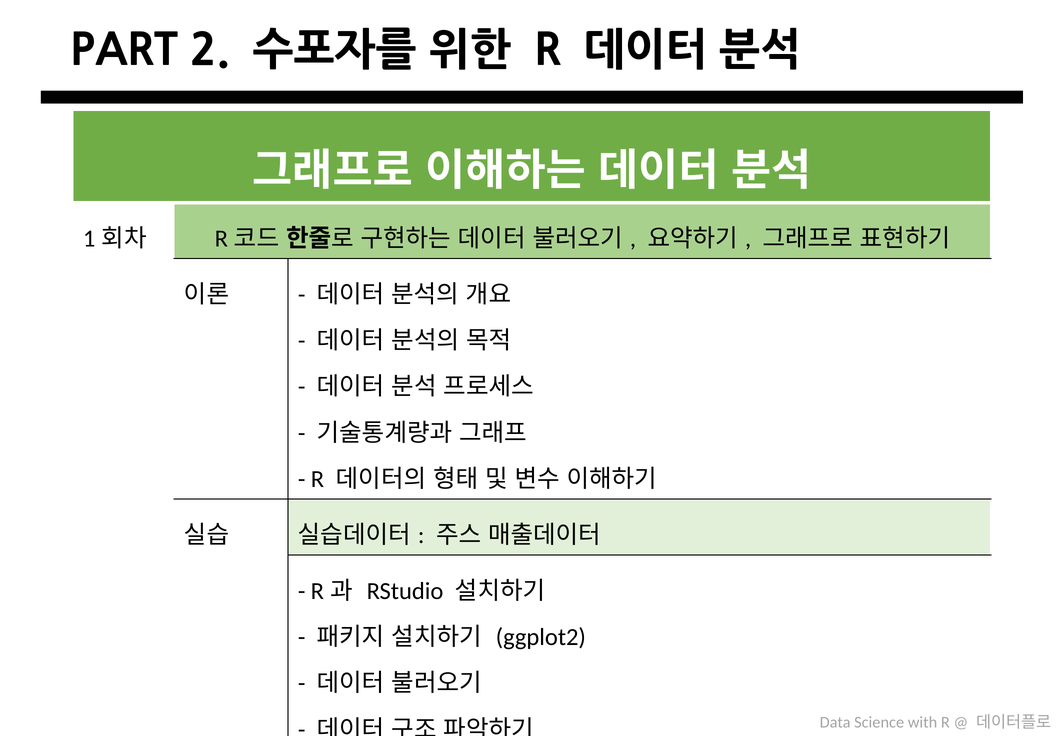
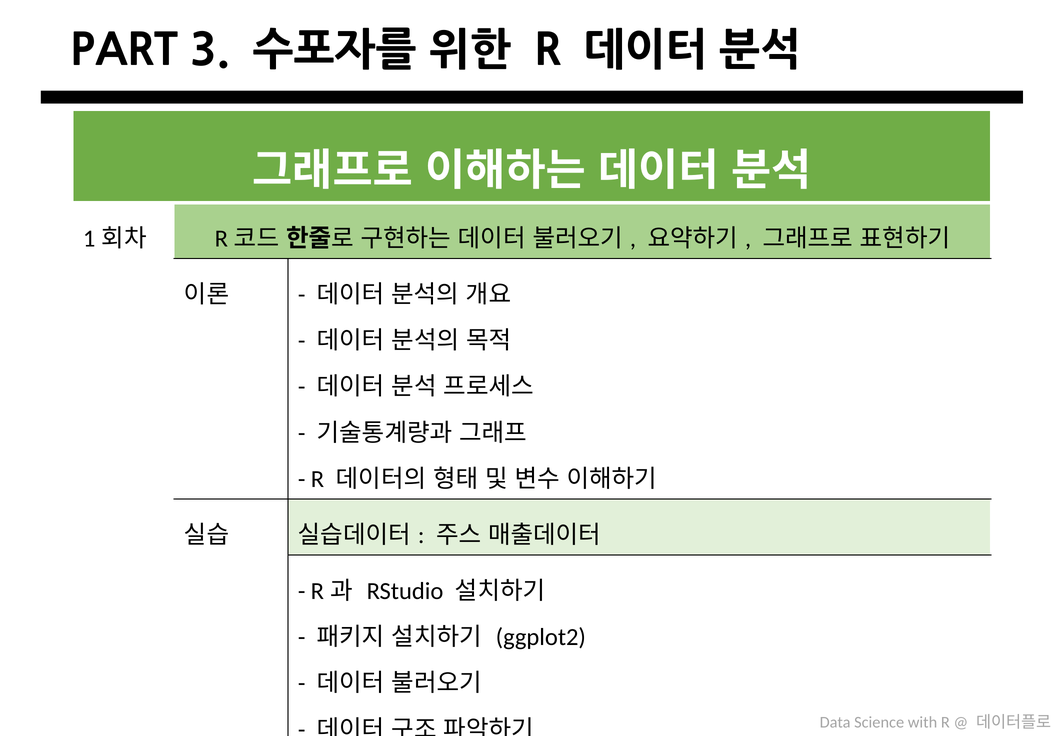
2: 2 -> 3
